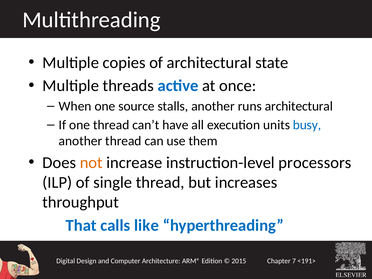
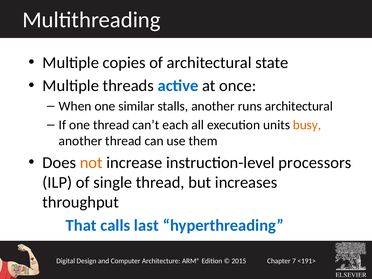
source: source -> similar
have: have -> each
busy colour: blue -> orange
like: like -> last
